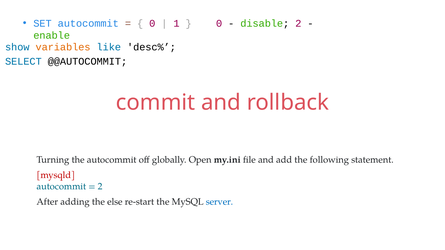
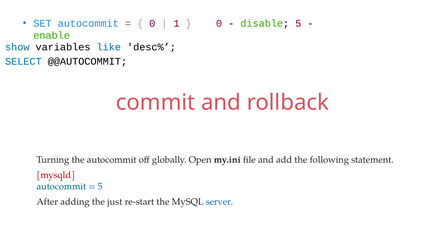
disable 2: 2 -> 5
variables colour: orange -> black
2 at (100, 187): 2 -> 5
else: else -> just
